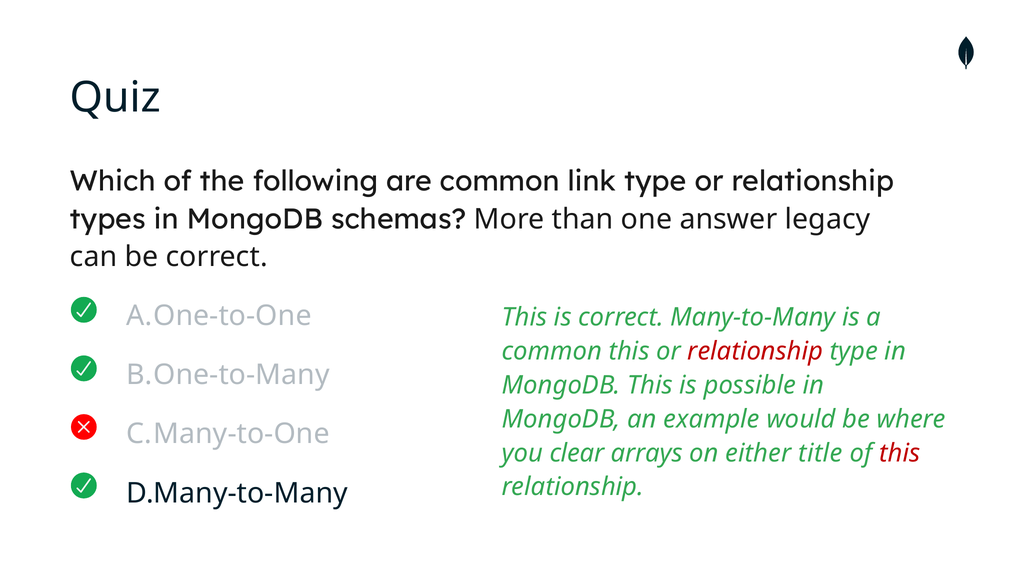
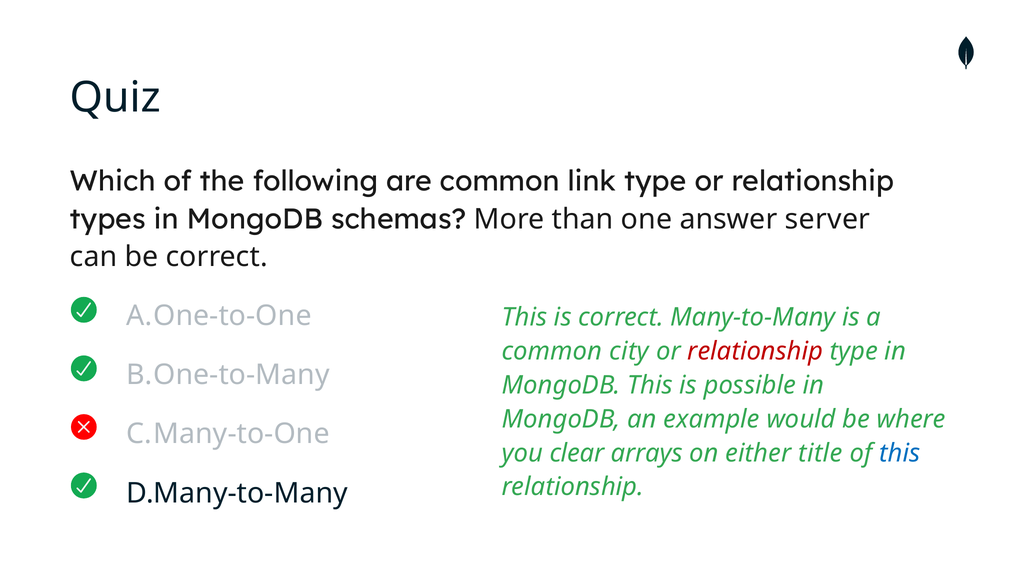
legacy: legacy -> server
common this: this -> city
this at (900, 453) colour: red -> blue
